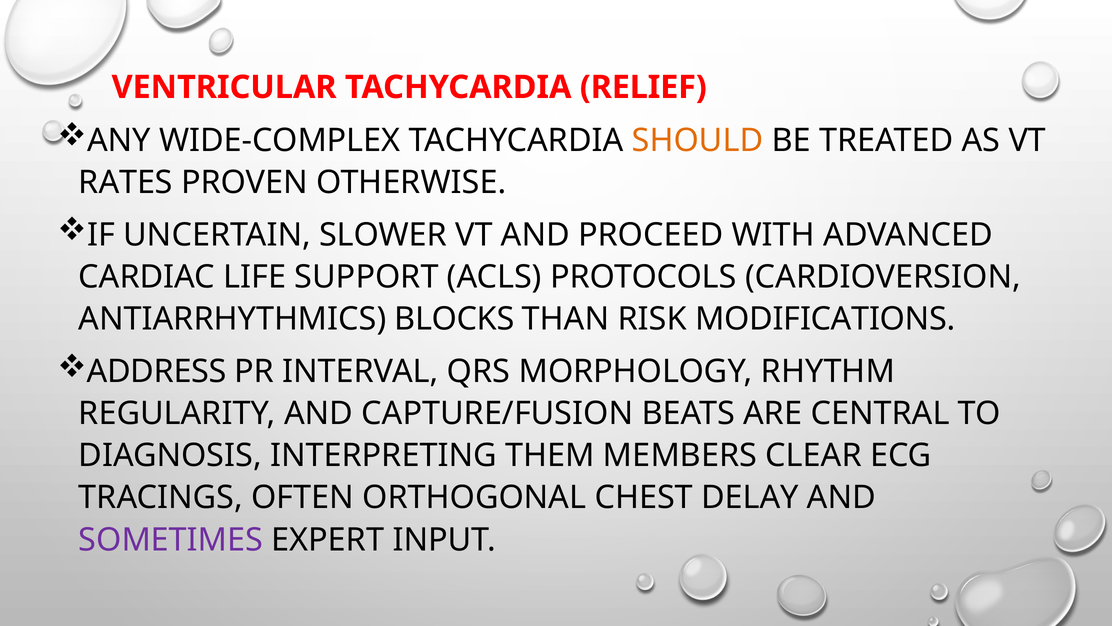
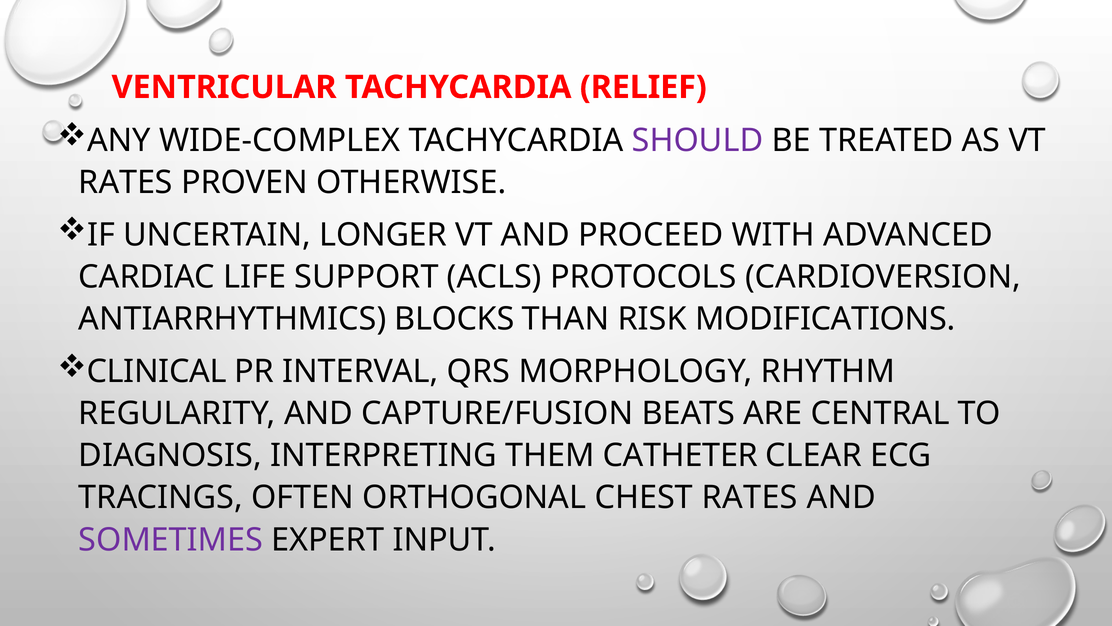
SHOULD colour: orange -> purple
SLOWER: SLOWER -> LONGER
ADDRESS: ADDRESS -> CLINICAL
MEMBERS: MEMBERS -> CATHETER
CHEST DELAY: DELAY -> RATES
